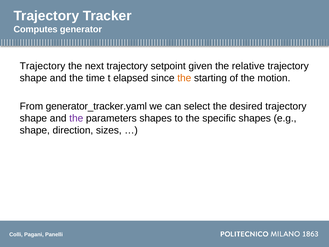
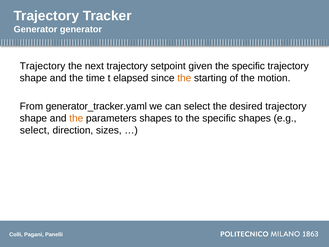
Computes at (36, 29): Computes -> Generator
given the relative: relative -> specific
the at (76, 118) colour: purple -> orange
shape at (35, 130): shape -> select
